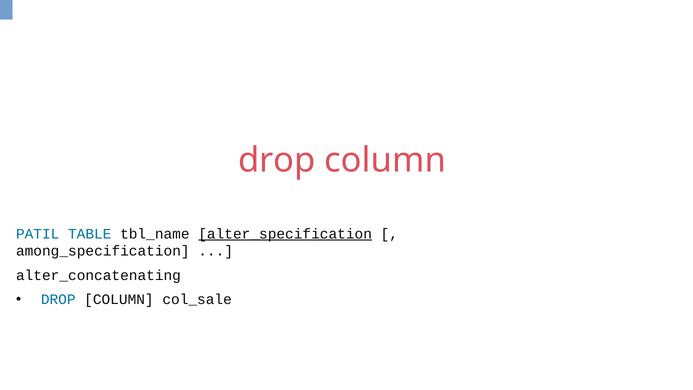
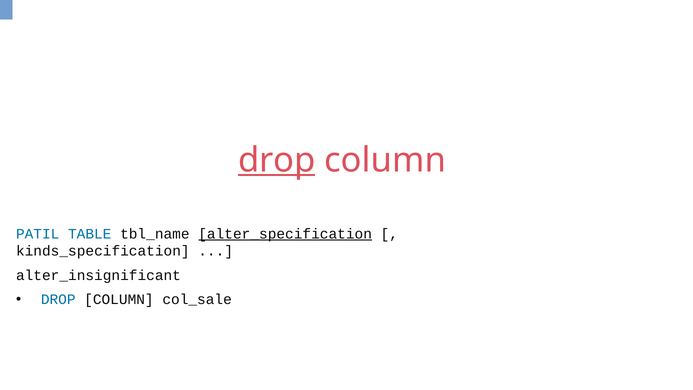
drop at (277, 160) underline: none -> present
among_specification: among_specification -> kinds_specification
alter_concatenating: alter_concatenating -> alter_insignificant
